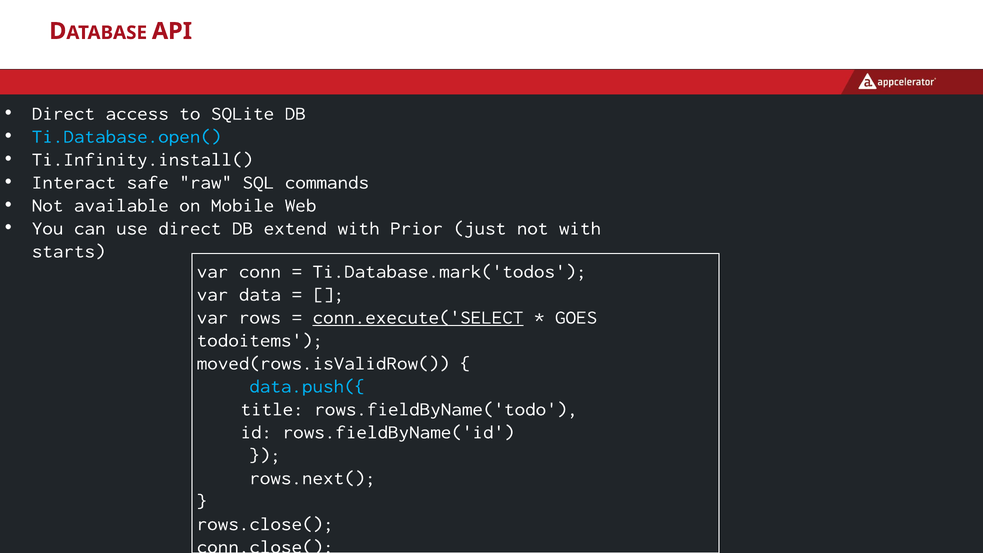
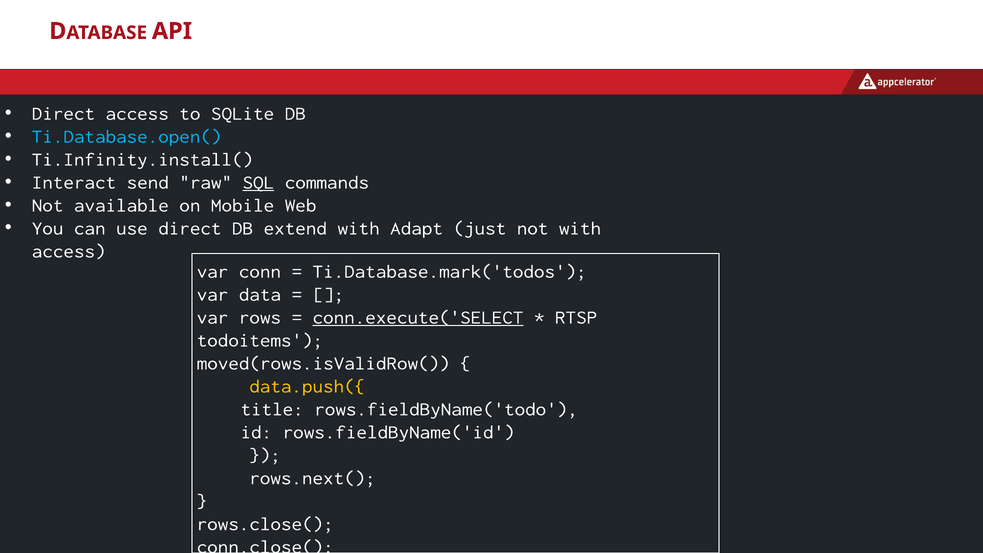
safe: safe -> send
SQL underline: none -> present
Prior: Prior -> Adapt
starts at (69, 251): starts -> access
GOES: GOES -> RTSP
data.push({ colour: light blue -> yellow
